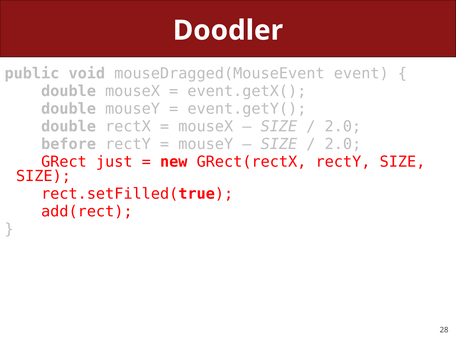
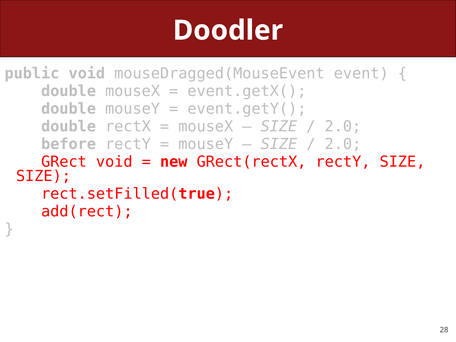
GRect just: just -> void
